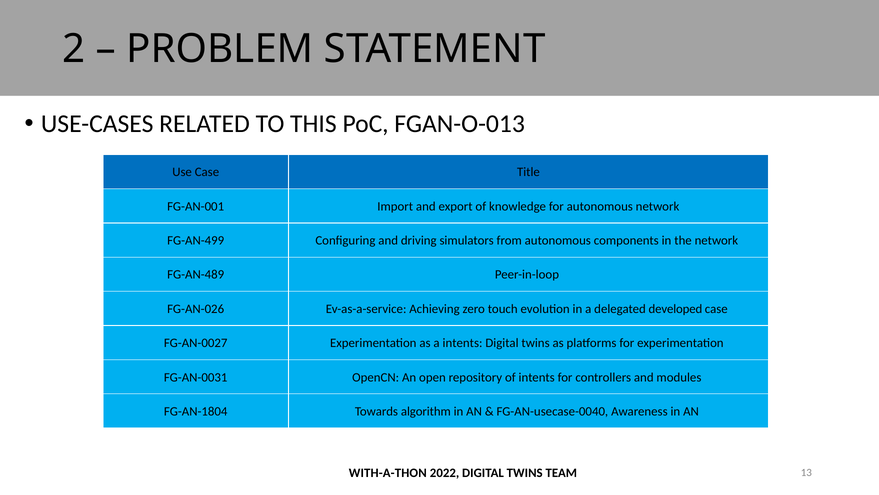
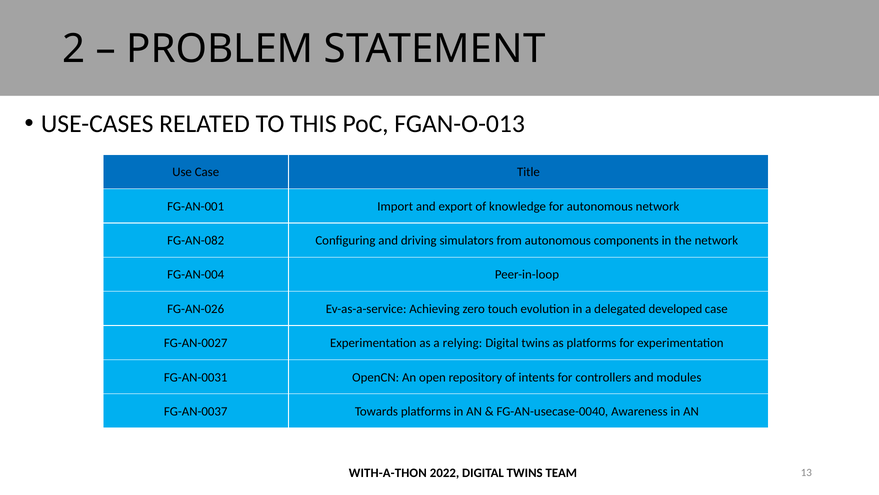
FG-AN-499: FG-AN-499 -> FG-AN-082
FG-AN-489: FG-AN-489 -> FG-AN-004
a intents: intents -> relying
FG-AN-1804: FG-AN-1804 -> FG-AN-0037
Towards algorithm: algorithm -> platforms
